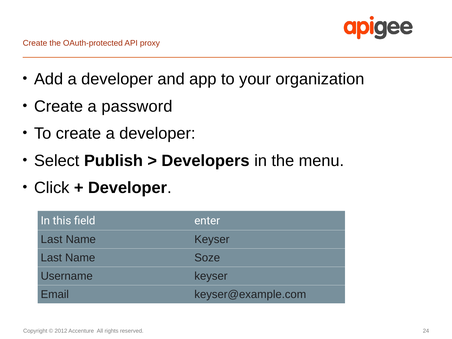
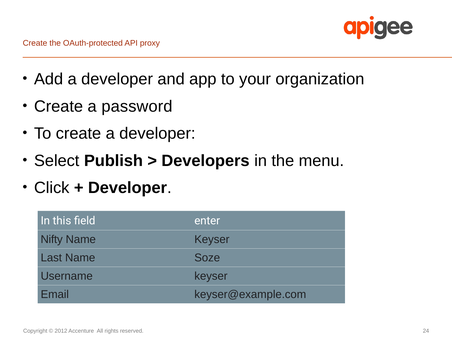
Last at (52, 239): Last -> Nifty
